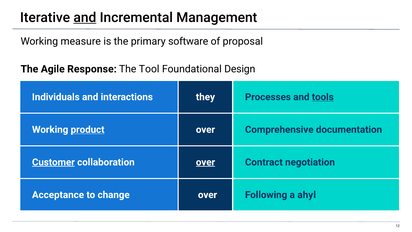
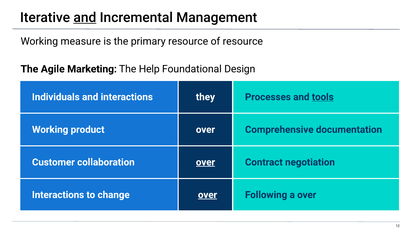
primary software: software -> resource
of proposal: proposal -> resource
Response: Response -> Marketing
Tool: Tool -> Help
product underline: present -> none
Customer underline: present -> none
Acceptance at (58, 195): Acceptance -> Interactions
over at (208, 195) underline: none -> present
a ahyl: ahyl -> over
